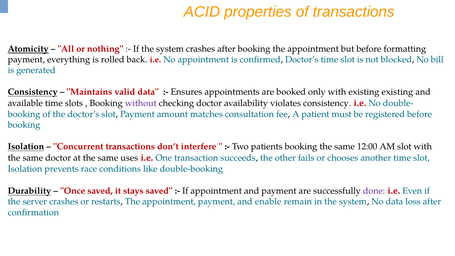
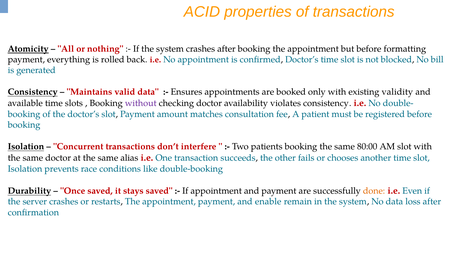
existing existing: existing -> validity
12:00: 12:00 -> 80:00
uses: uses -> alias
done colour: purple -> orange
